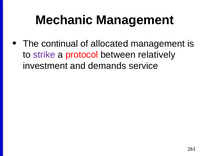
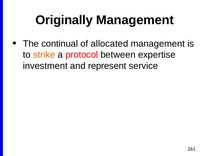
Mechanic: Mechanic -> Originally
strike colour: purple -> orange
relatively: relatively -> expertise
demands: demands -> represent
